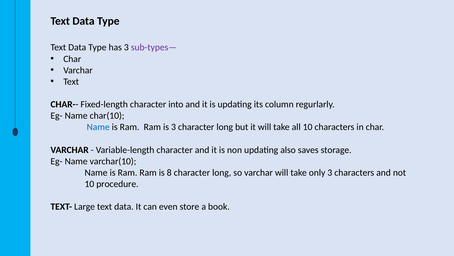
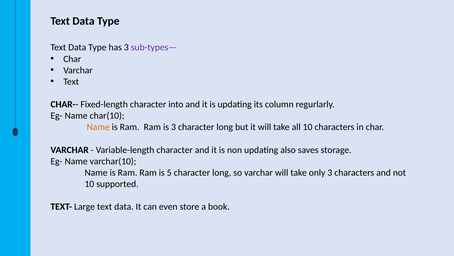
Name at (98, 127) colour: blue -> orange
8: 8 -> 5
procedure: procedure -> supported
